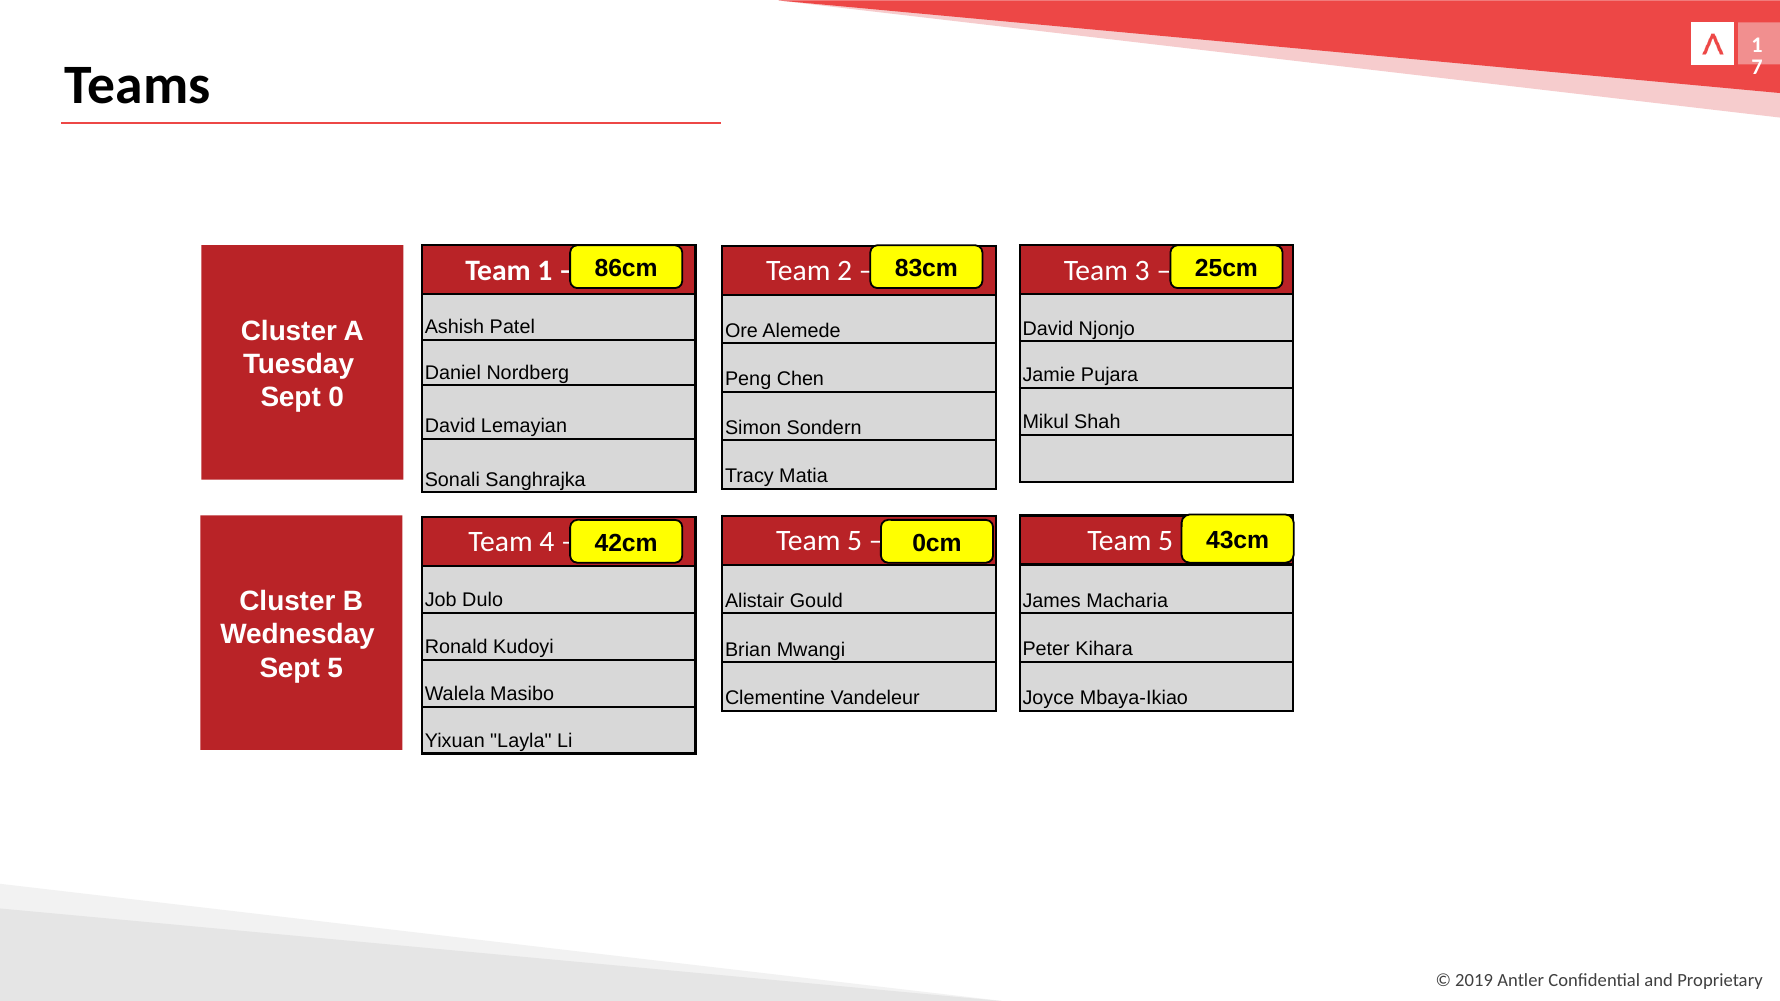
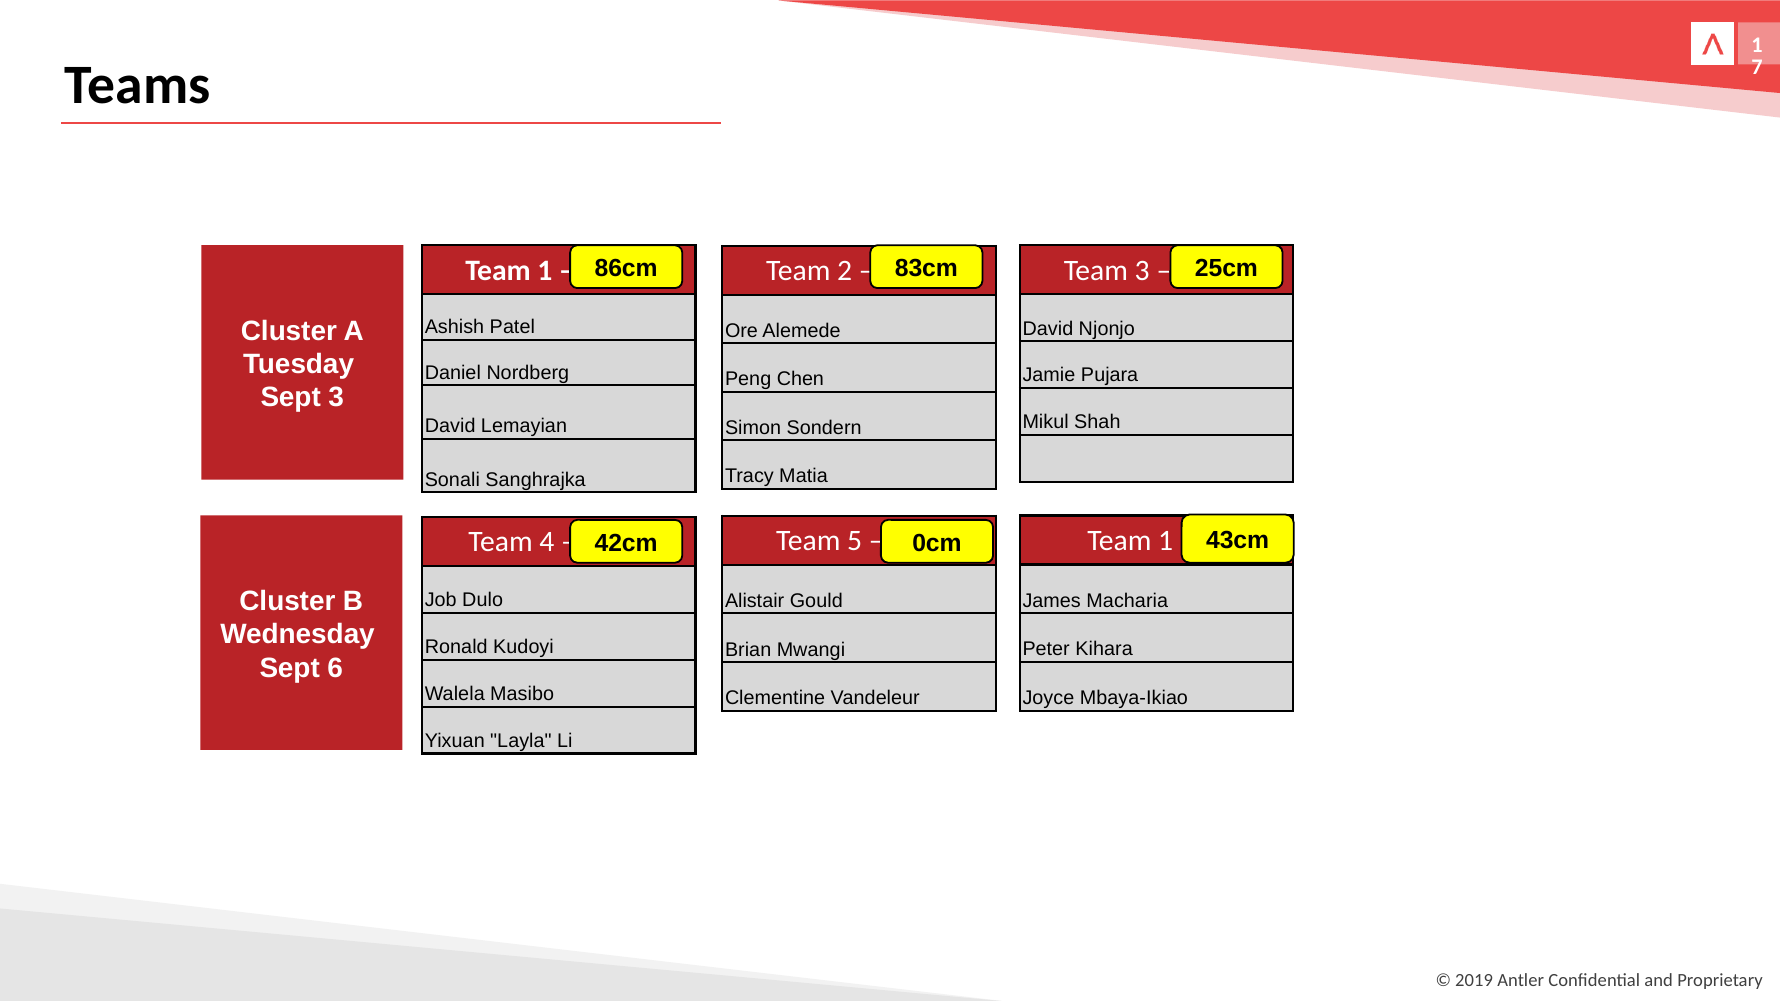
Sept 0: 0 -> 3
5 at (1166, 541): 5 -> 1
Sept 5: 5 -> 6
